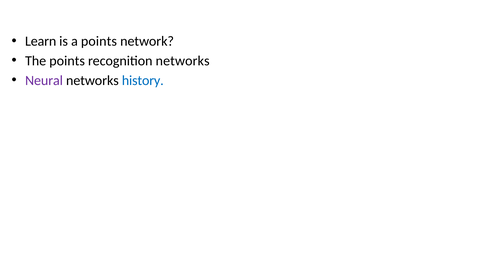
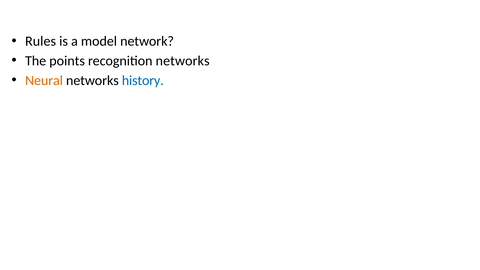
Learn: Learn -> Rules
a points: points -> model
Neural colour: purple -> orange
